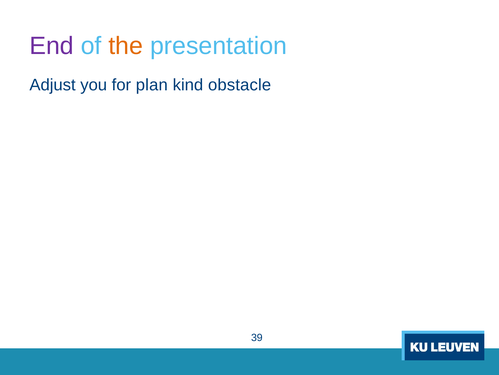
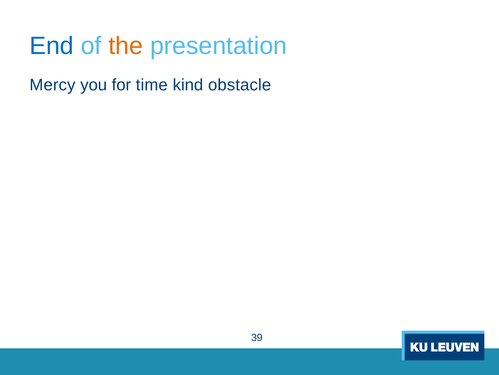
End colour: purple -> blue
Adjust: Adjust -> Mercy
plan: plan -> time
